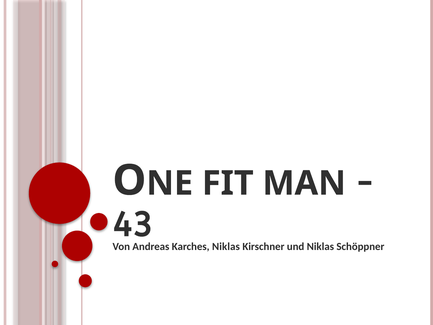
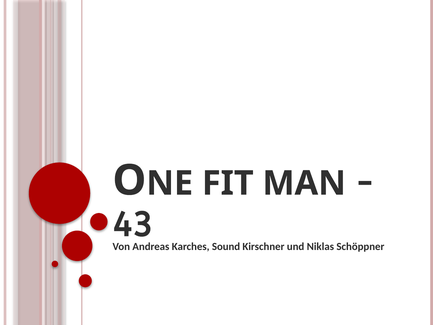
Karches Niklas: Niklas -> Sound
